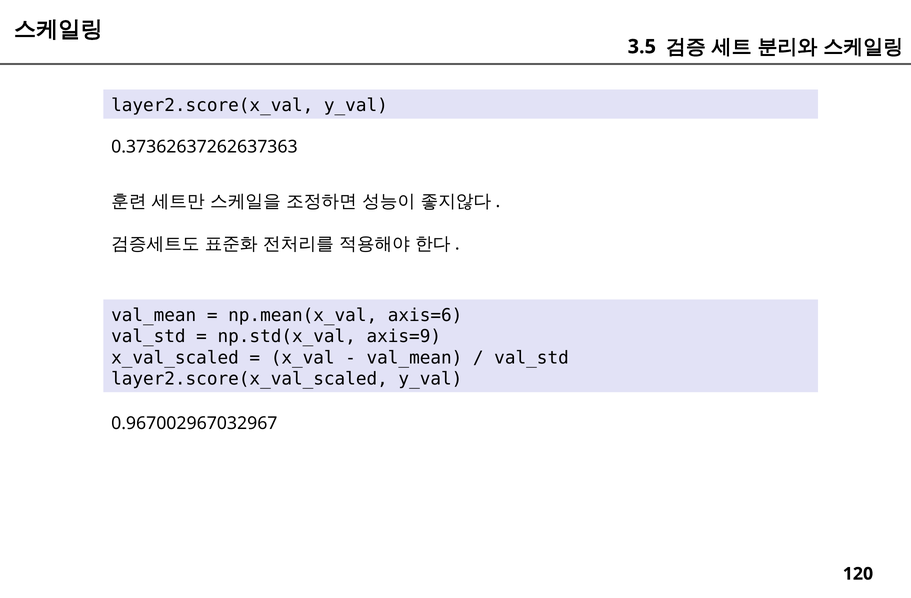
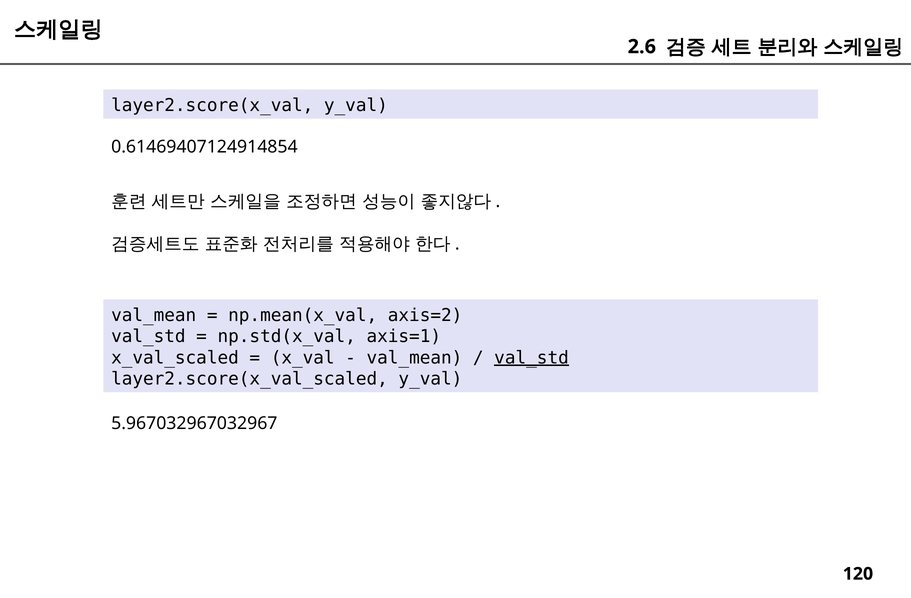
3.5: 3.5 -> 2.6
0.37362637262637363: 0.37362637262637363 -> 0.61469407124914854
axis=6: axis=6 -> axis=2
axis=9: axis=9 -> axis=1
val_std at (532, 358) underline: none -> present
0.967002967032967: 0.967002967032967 -> 5.967032967032967
